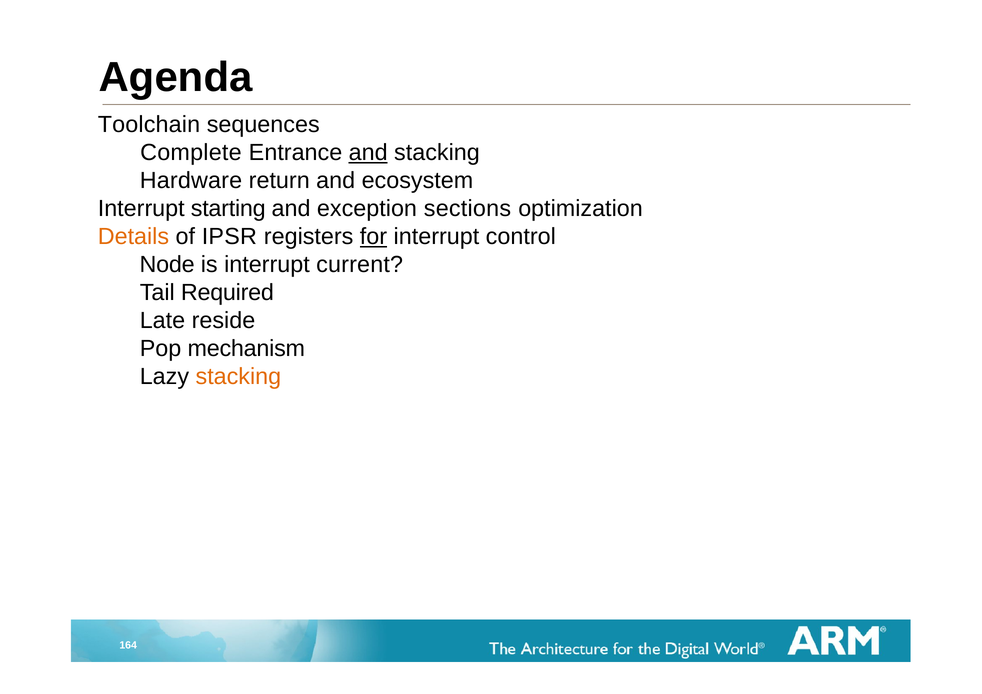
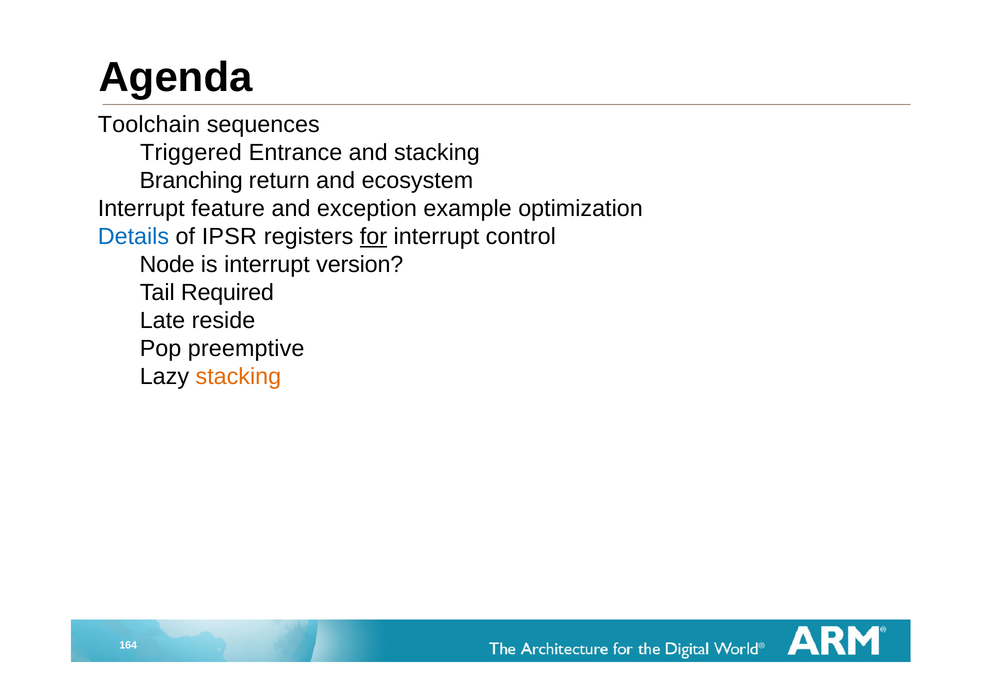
Complete: Complete -> Triggered
and at (368, 153) underline: present -> none
Hardware: Hardware -> Branching
starting: starting -> feature
sections: sections -> example
Details colour: orange -> blue
current: current -> version
mechanism: mechanism -> preemptive
